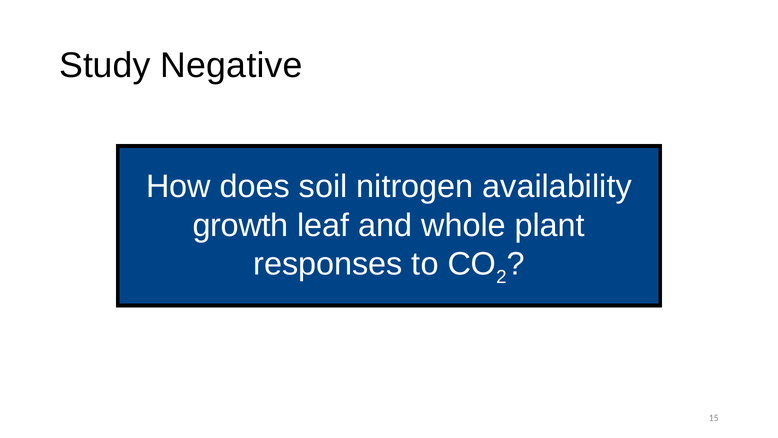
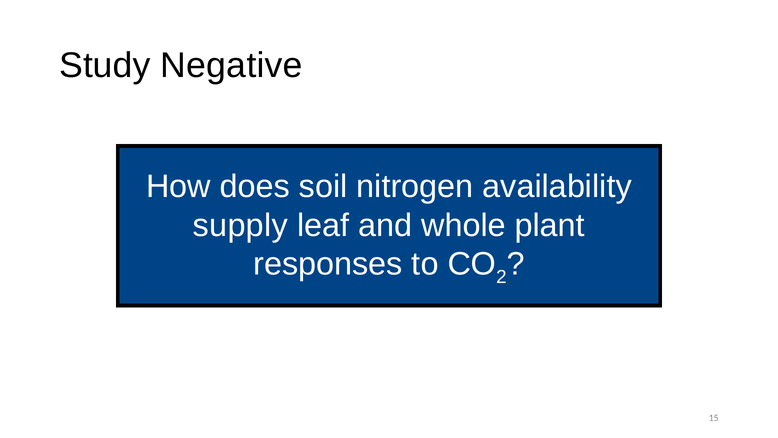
growth: growth -> supply
